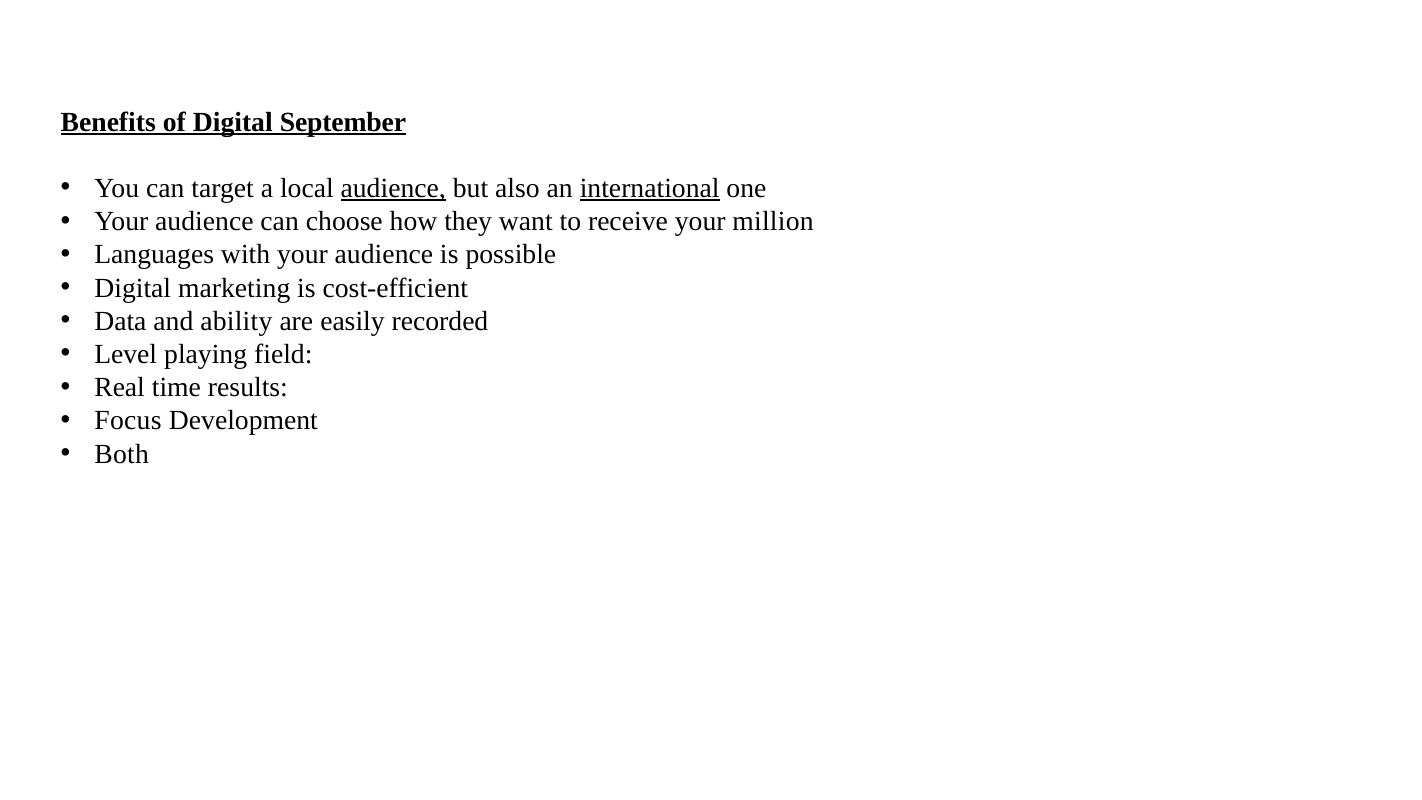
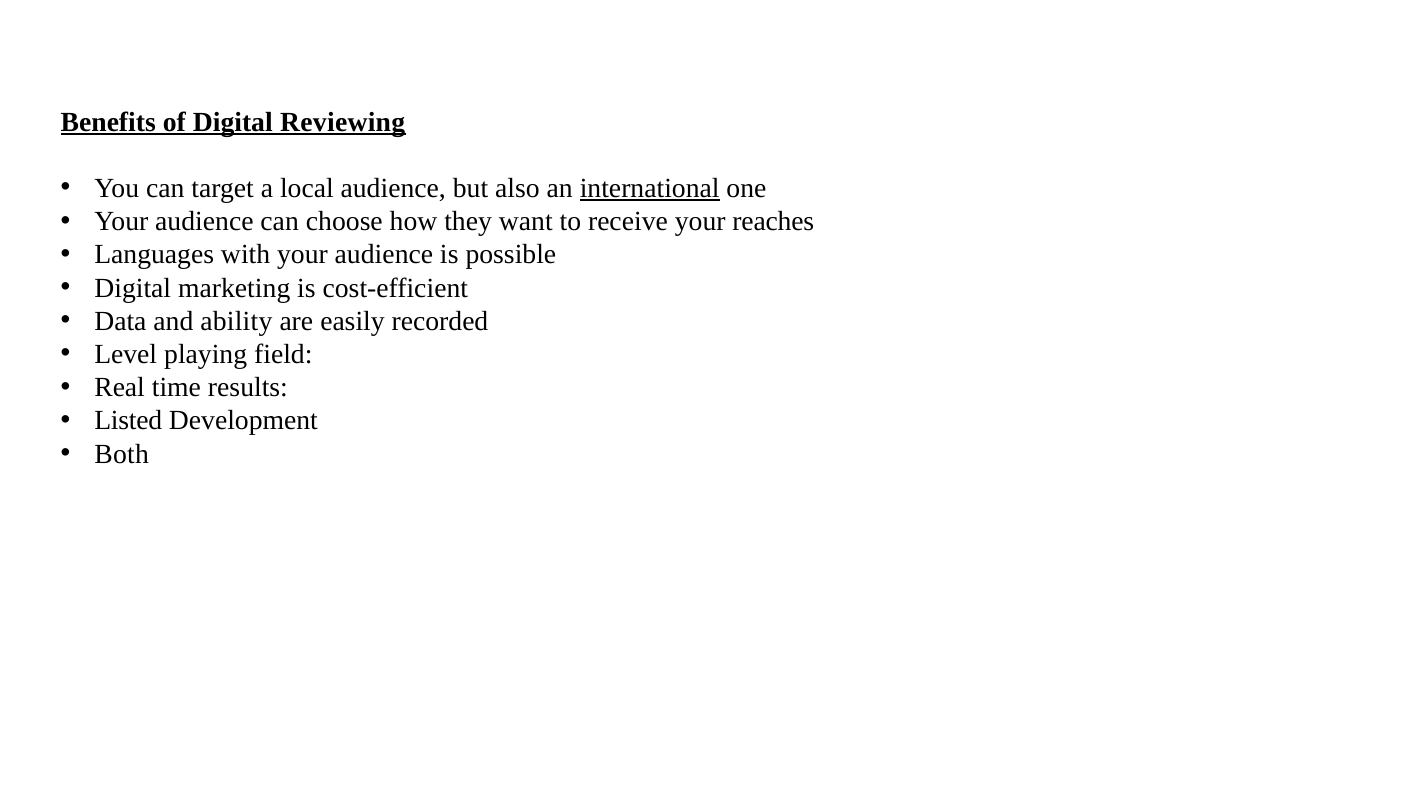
September: September -> Reviewing
audience at (393, 188) underline: present -> none
million: million -> reaches
Focus: Focus -> Listed
